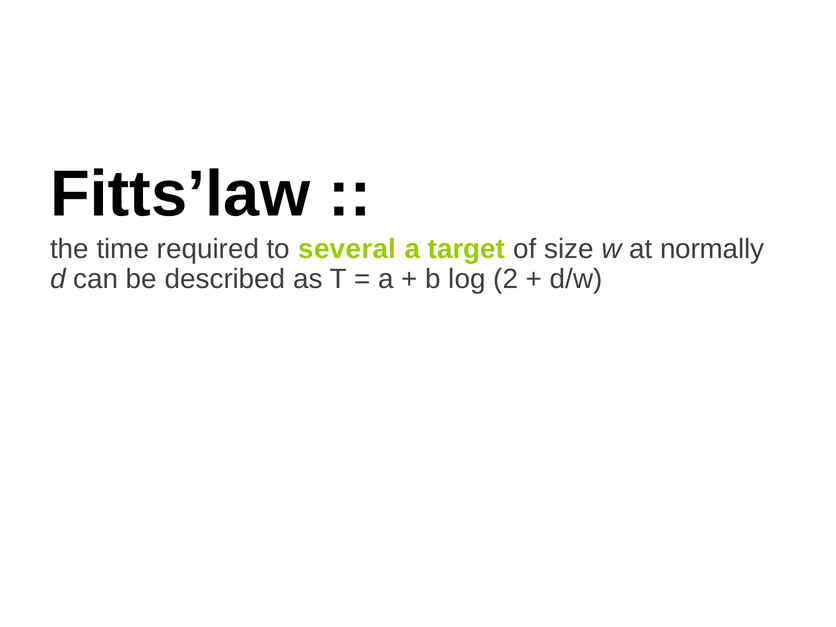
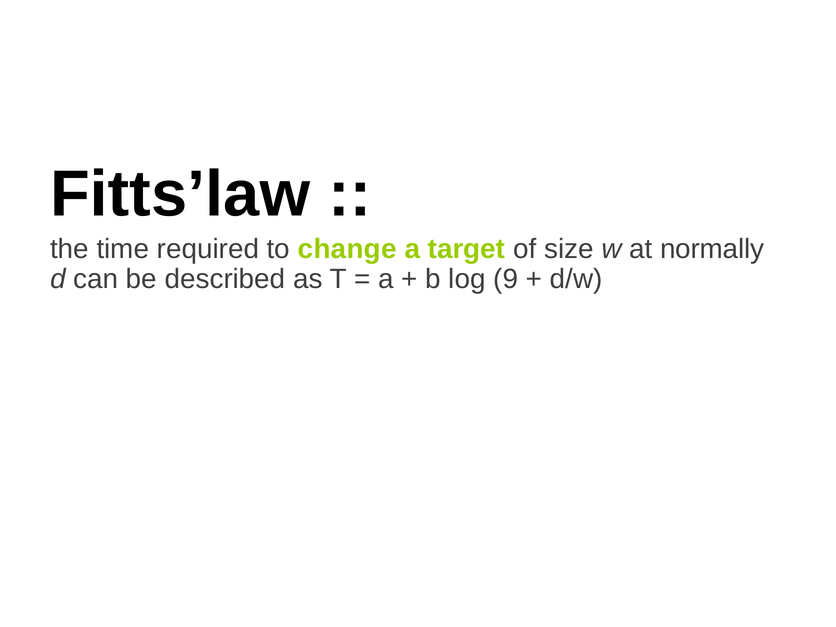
several: several -> change
2: 2 -> 9
